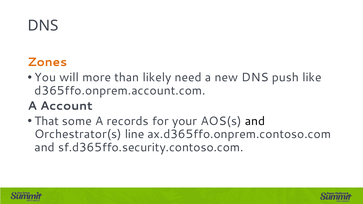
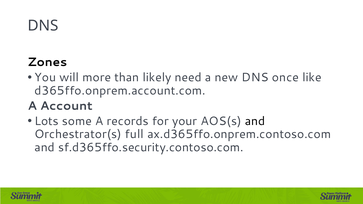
Zones colour: orange -> black
push: push -> once
That: That -> Lots
line: line -> full
